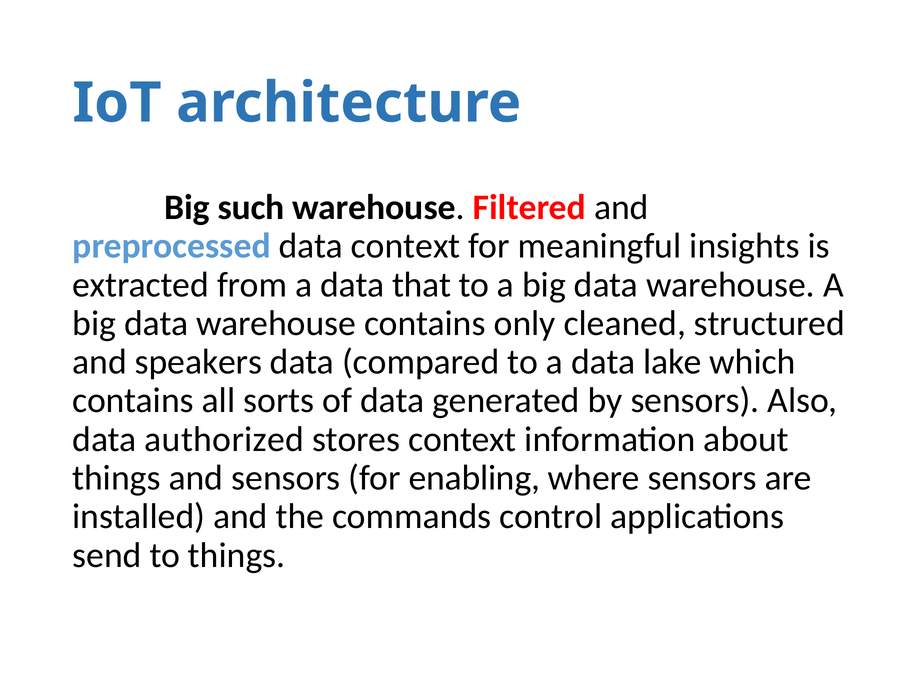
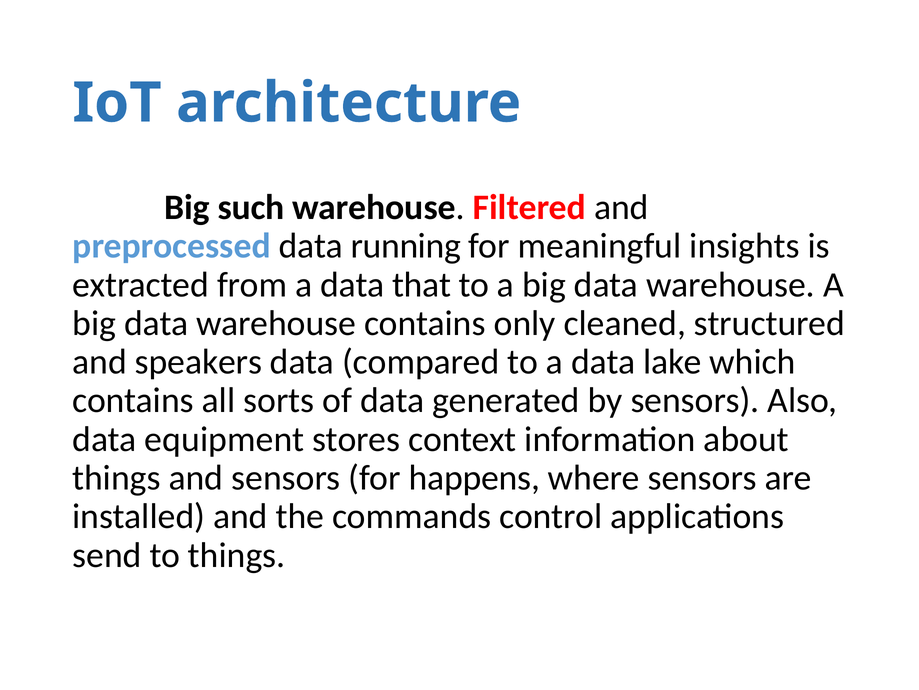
data context: context -> running
authorized: authorized -> equipment
enabling: enabling -> happens
